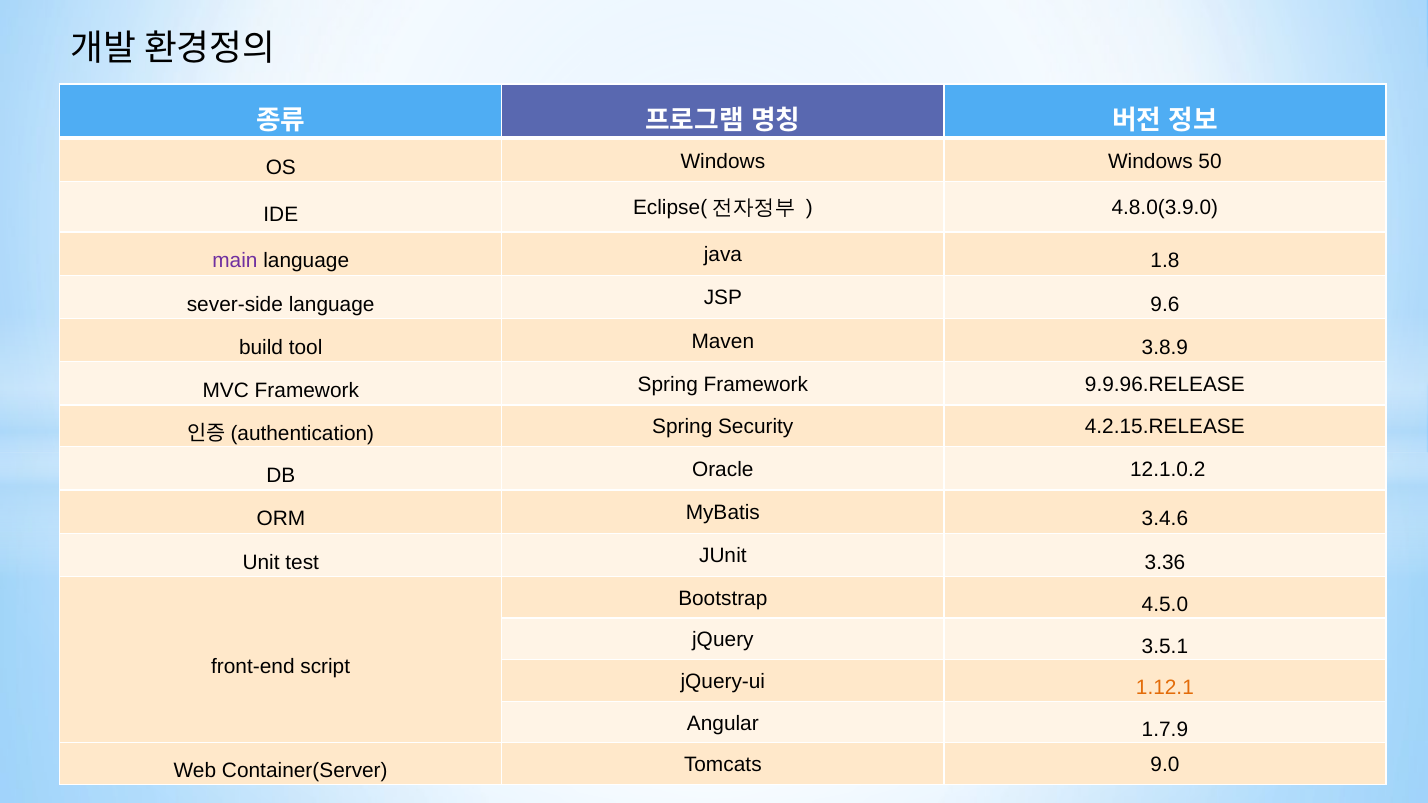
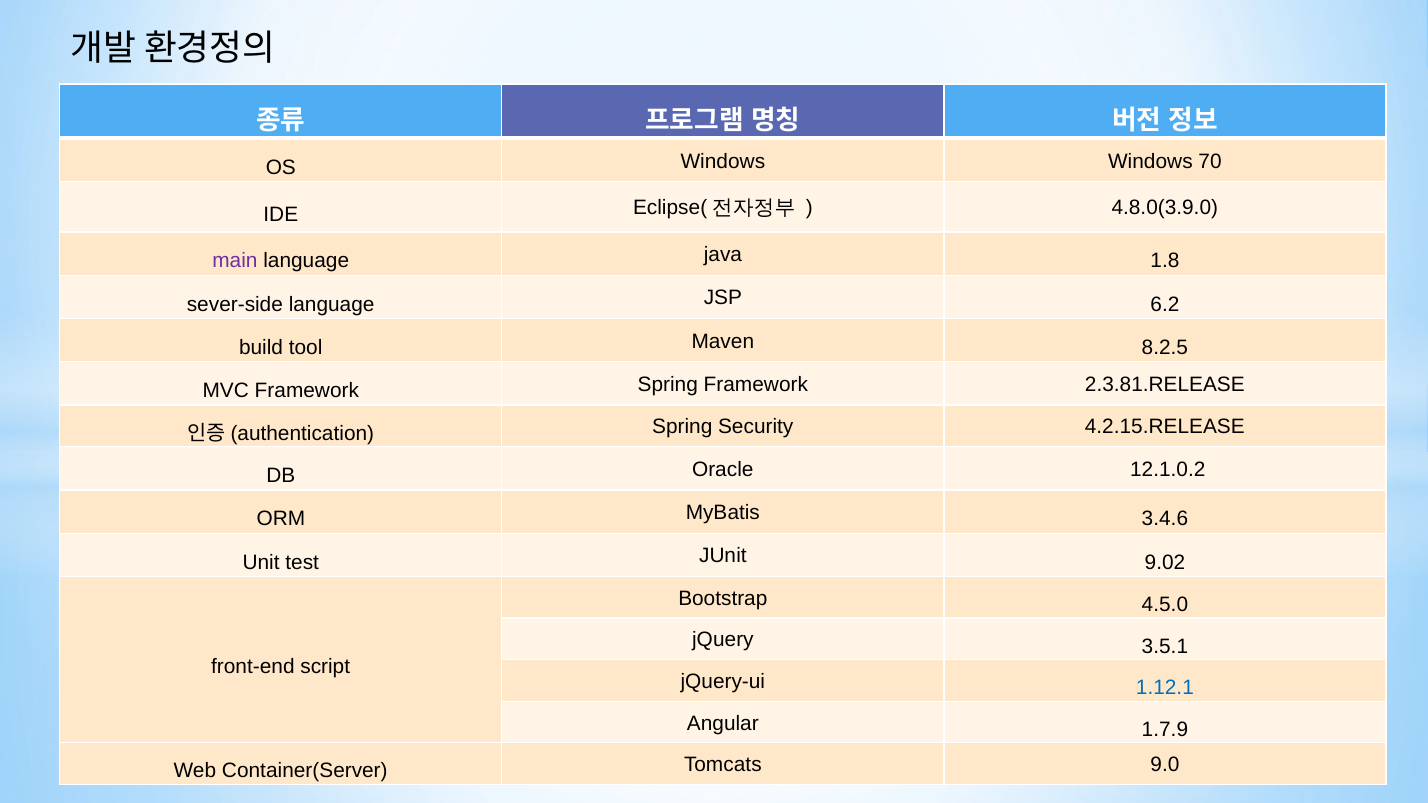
50: 50 -> 70
9.6: 9.6 -> 6.2
3.8.9: 3.8.9 -> 8.2.5
9.9.96.RELEASE: 9.9.96.RELEASE -> 2.3.81.RELEASE
3.36: 3.36 -> 9.02
1.12.1 colour: orange -> blue
